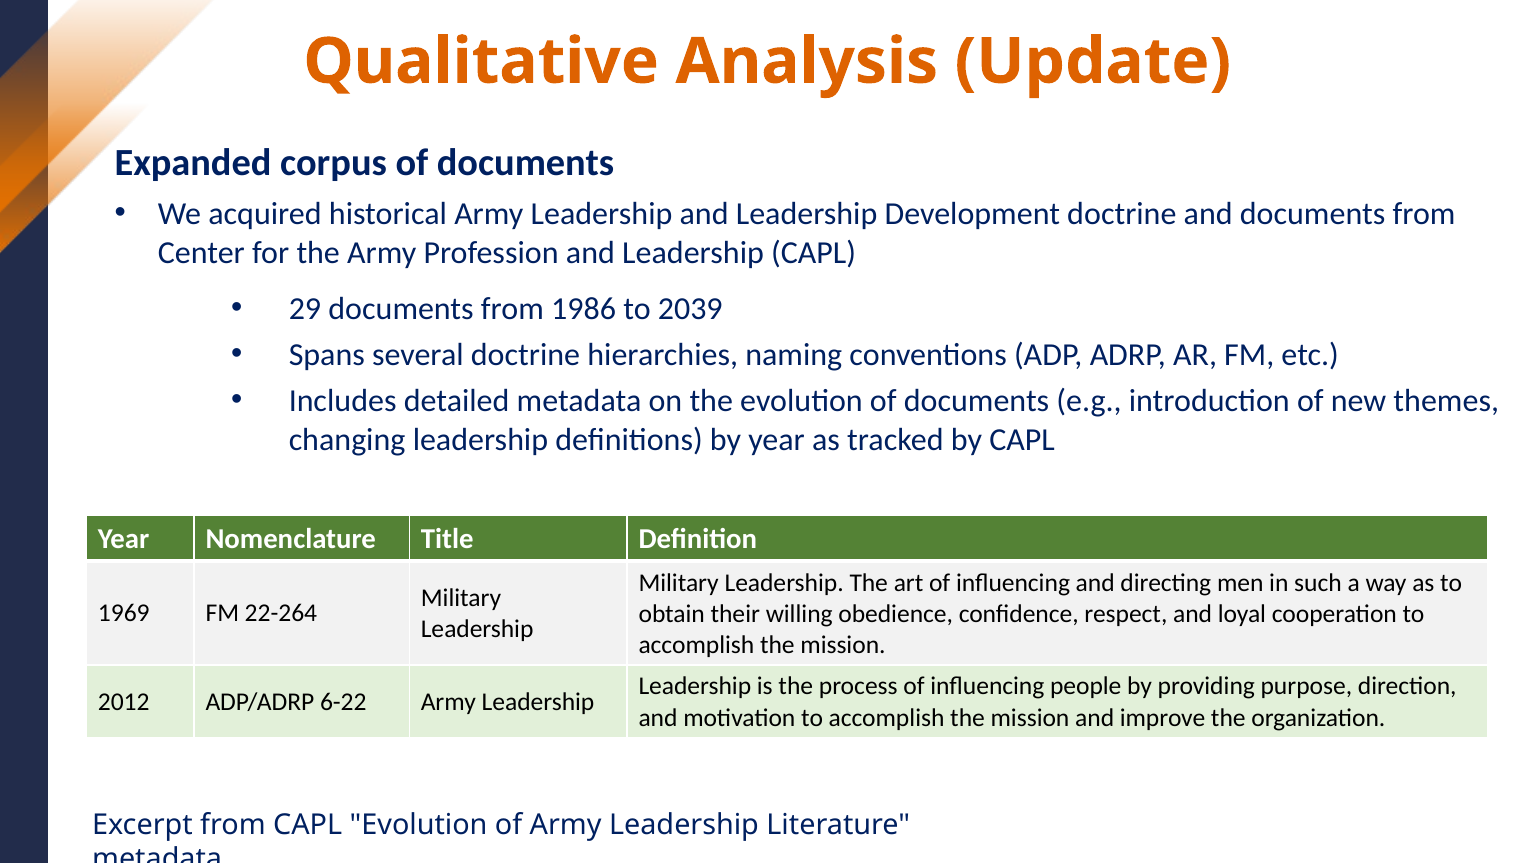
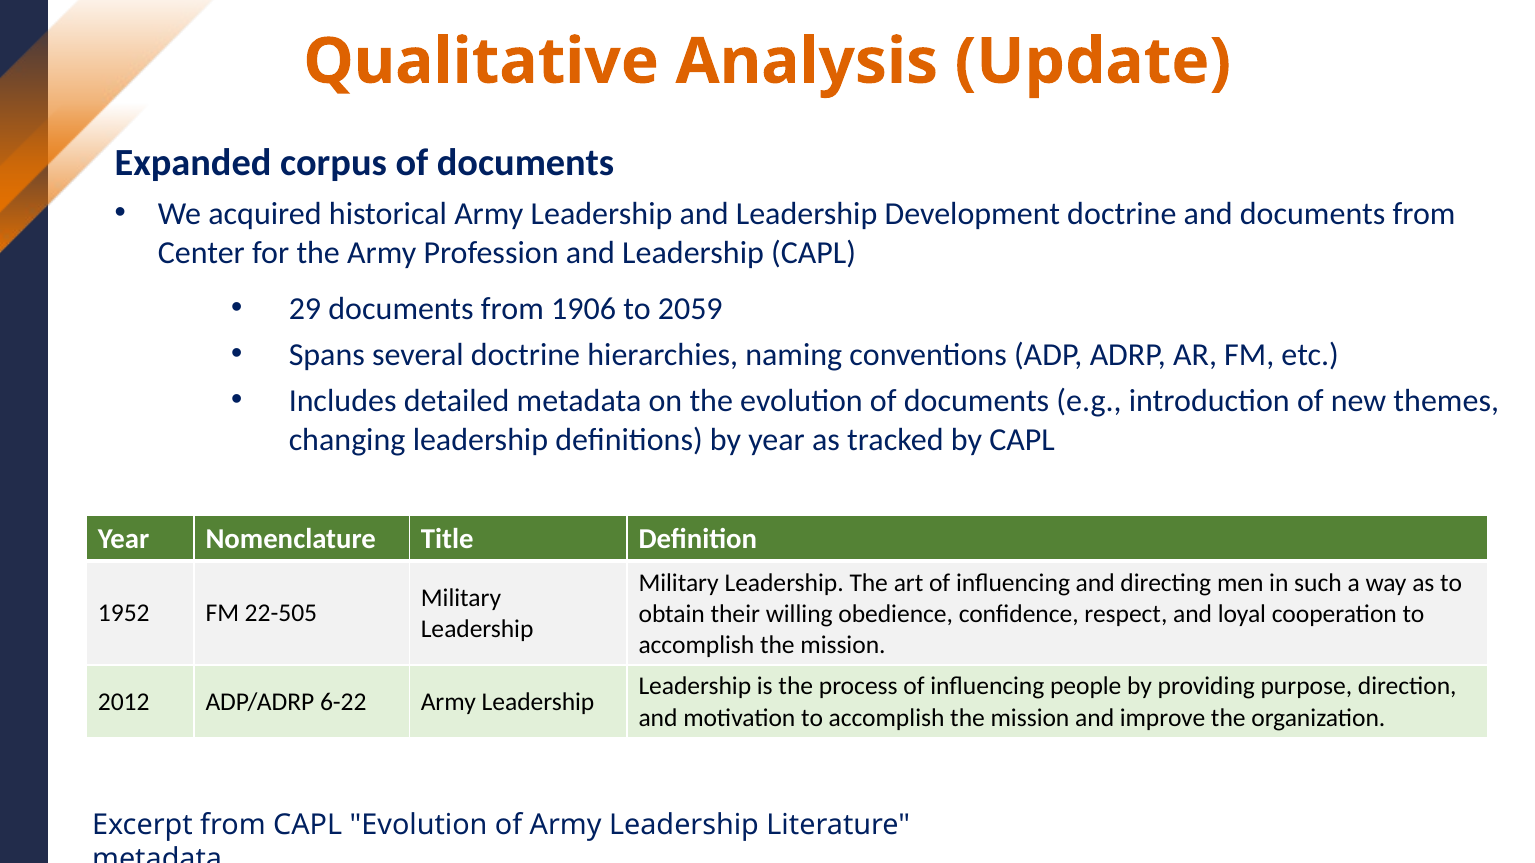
1986: 1986 -> 1906
2039: 2039 -> 2059
1969: 1969 -> 1952
22-264: 22-264 -> 22-505
